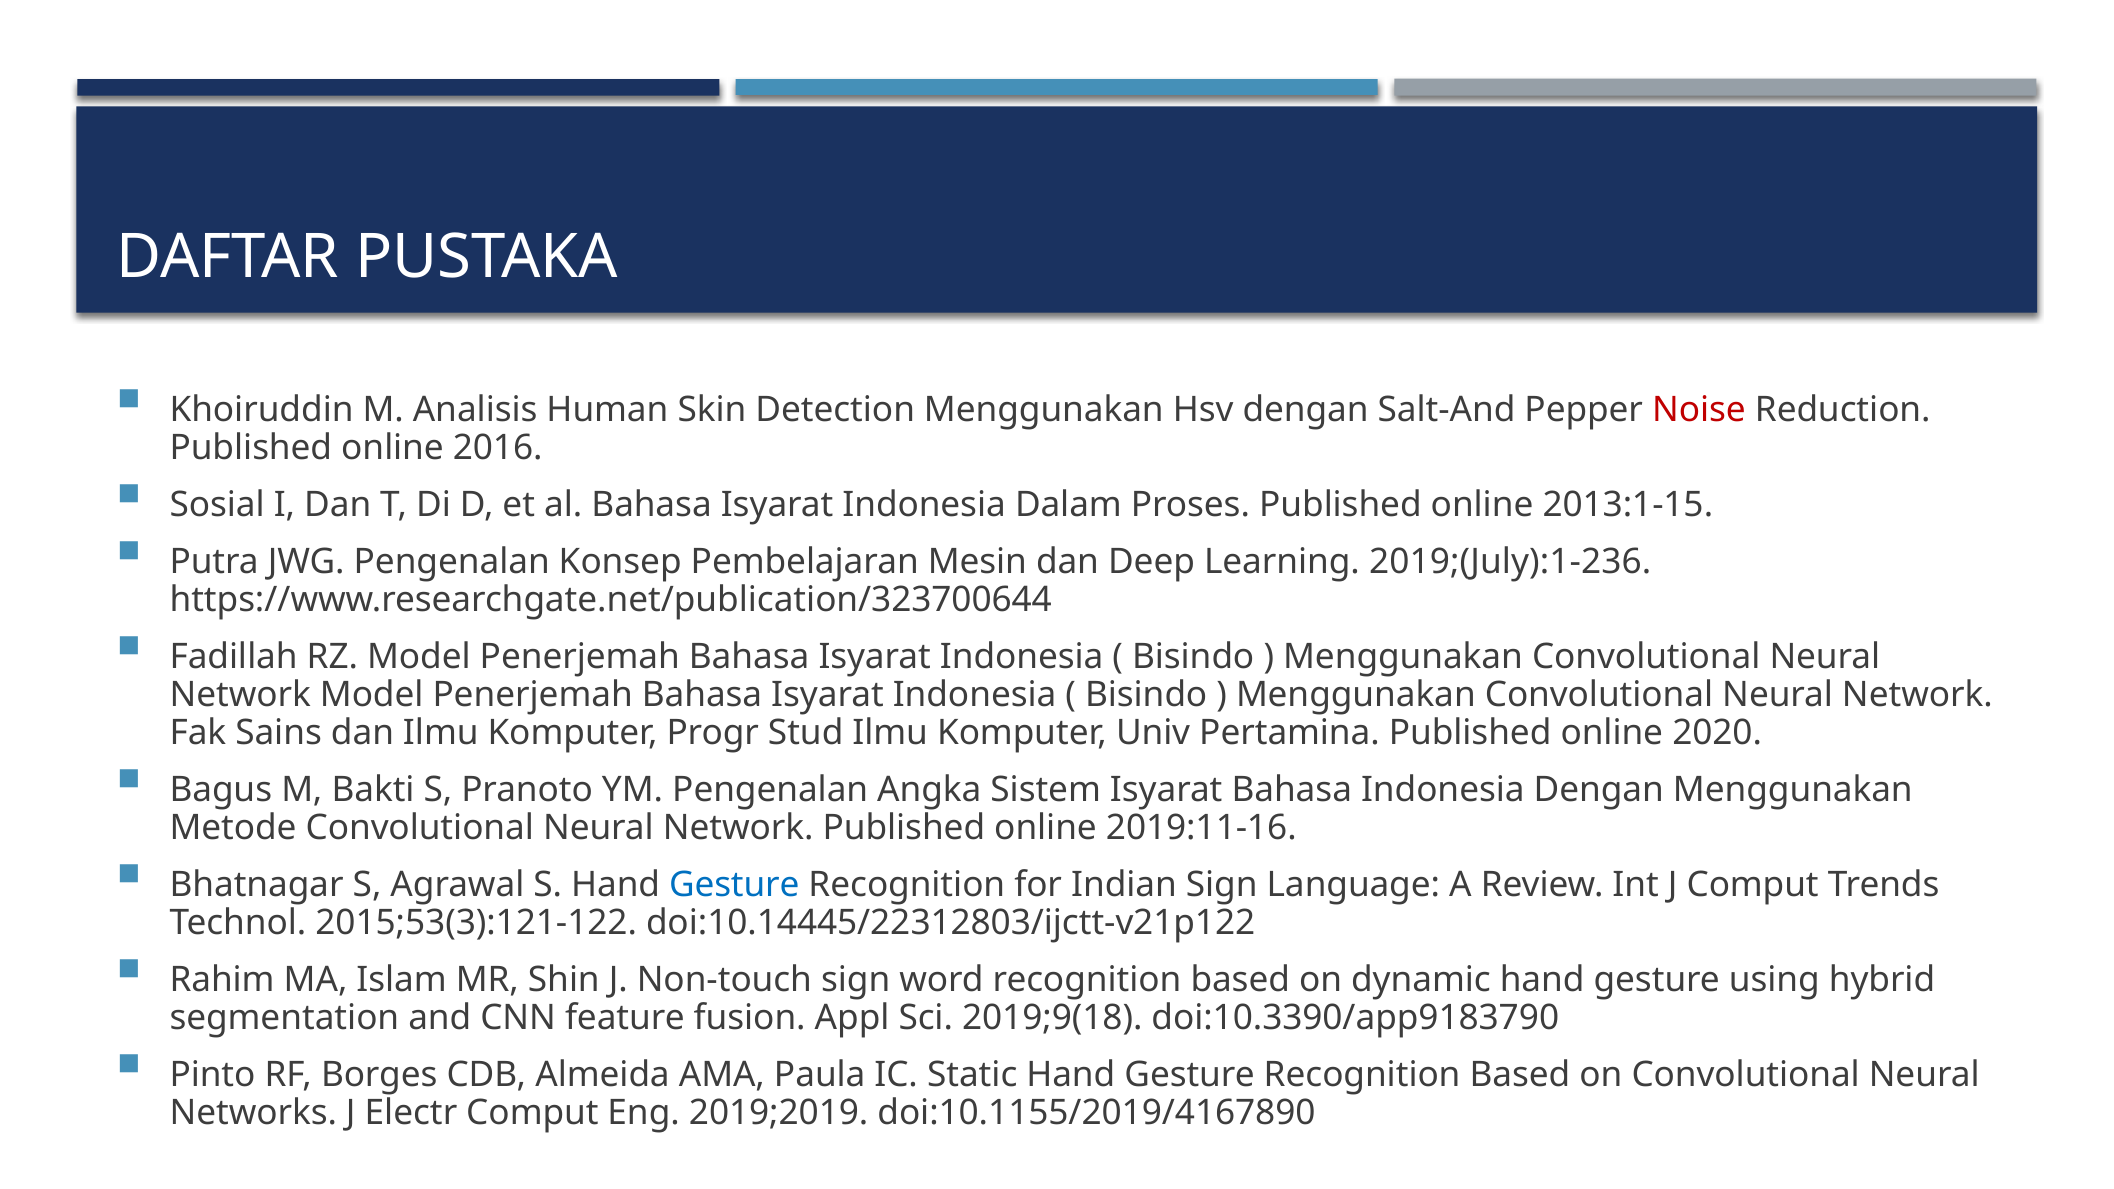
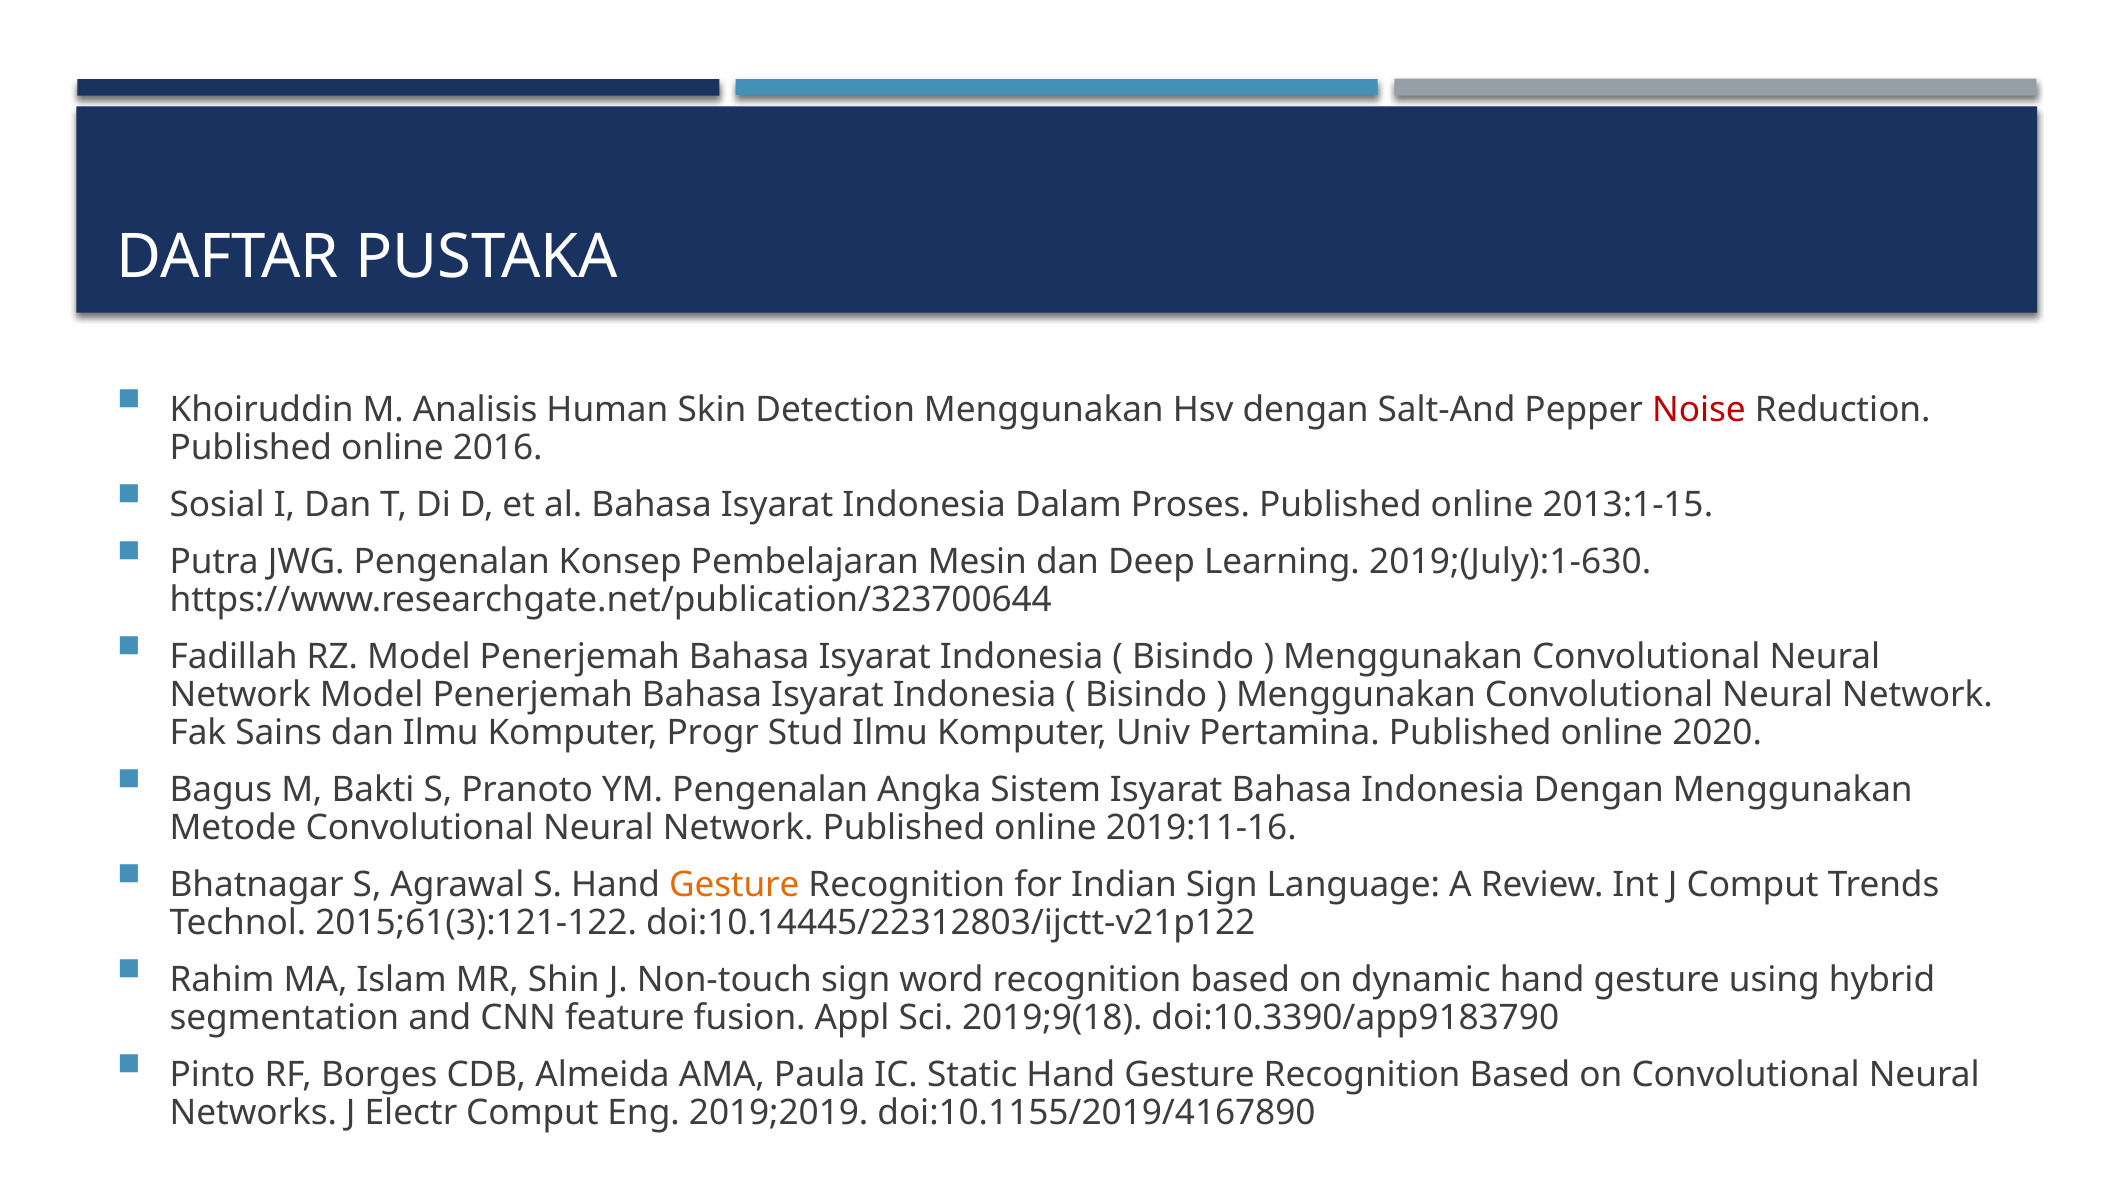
2019;(July):1-236: 2019;(July):1-236 -> 2019;(July):1-630
Gesture at (734, 885) colour: blue -> orange
2015;53(3):121-122: 2015;53(3):121-122 -> 2015;61(3):121-122
